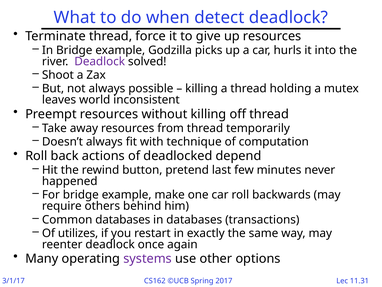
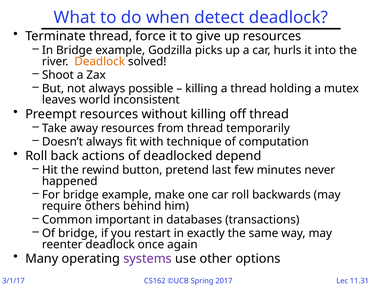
Deadlock at (100, 61) colour: purple -> orange
Common databases: databases -> important
Of utilizes: utilizes -> bridge
